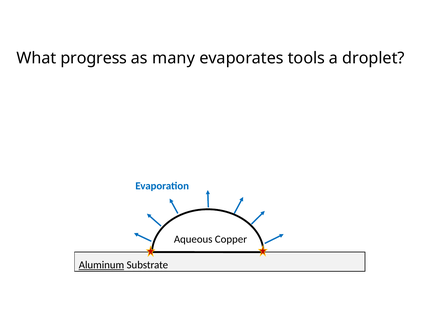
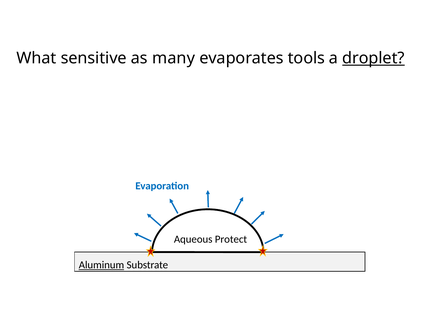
progress: progress -> sensitive
droplet underline: none -> present
Copper: Copper -> Protect
